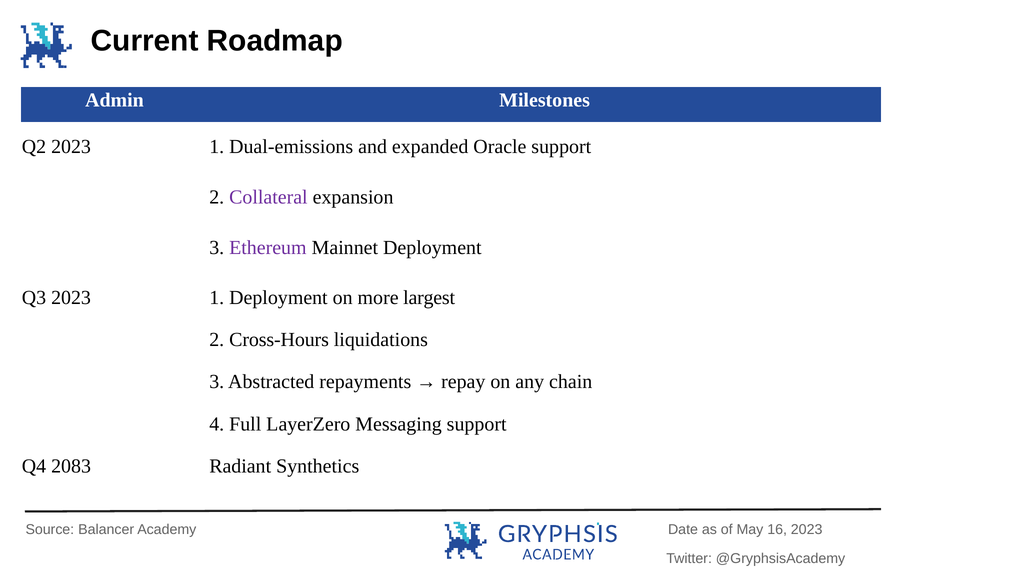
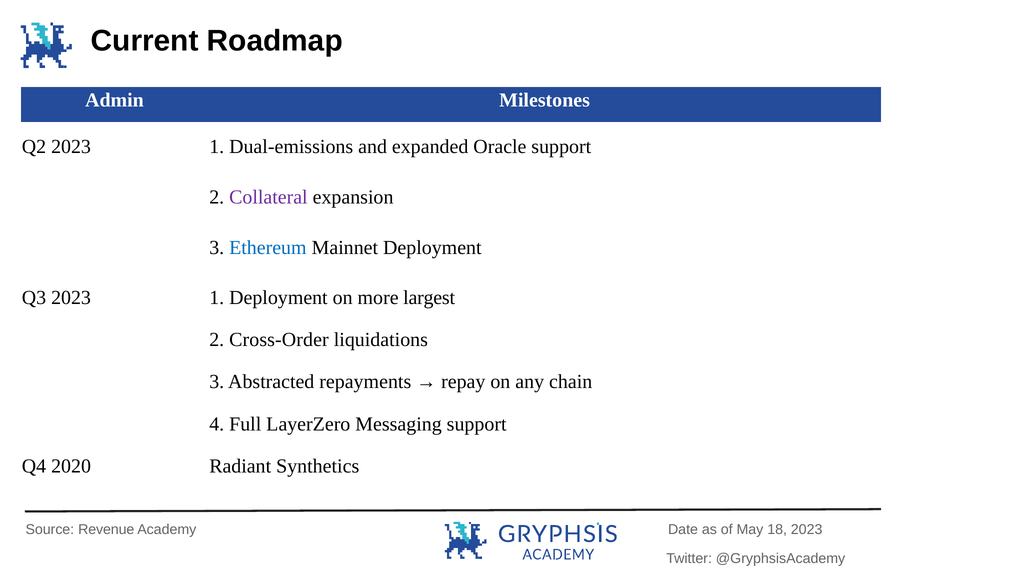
Ethereum colour: purple -> blue
Cross-Hours: Cross-Hours -> Cross-Order
2083: 2083 -> 2020
Balancer: Balancer -> Revenue
16: 16 -> 18
